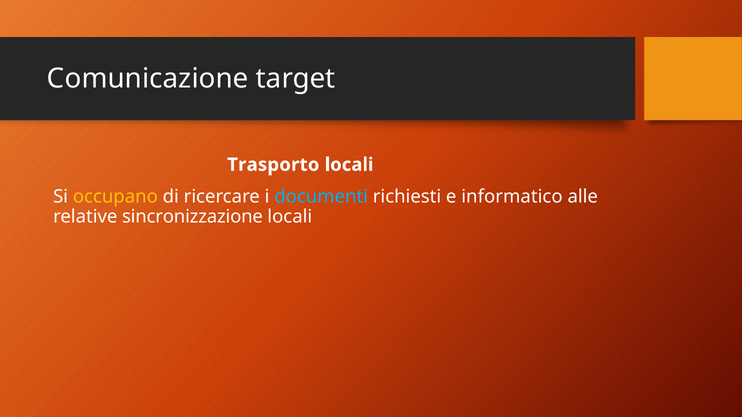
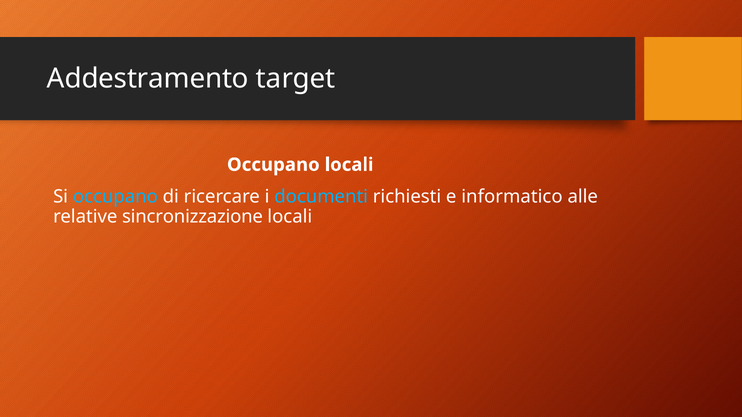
Comunicazione: Comunicazione -> Addestramento
Trasporto at (273, 165): Trasporto -> Occupano
occupano at (115, 197) colour: yellow -> light blue
